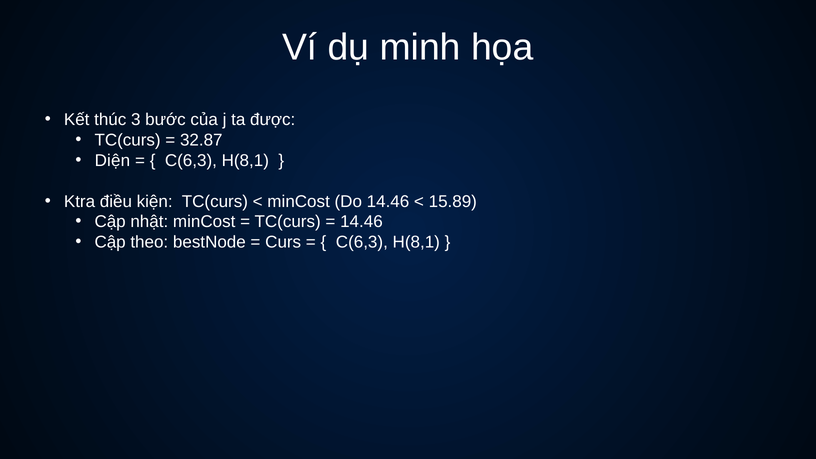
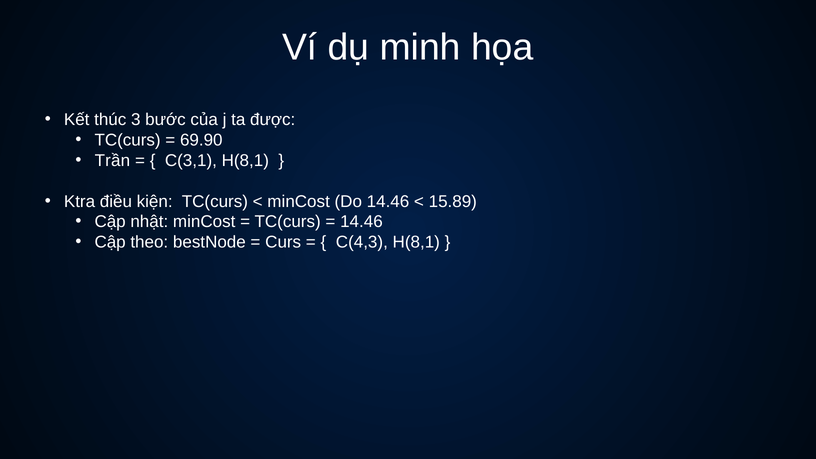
32.87: 32.87 -> 69.90
Diện: Diện -> Trần
C(6,3 at (191, 161): C(6,3 -> C(3,1
C(6,3 at (362, 242): C(6,3 -> C(4,3
